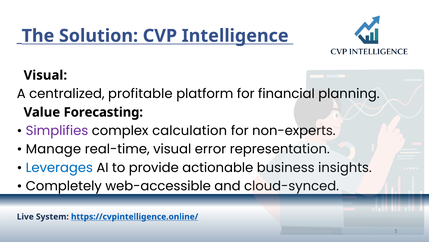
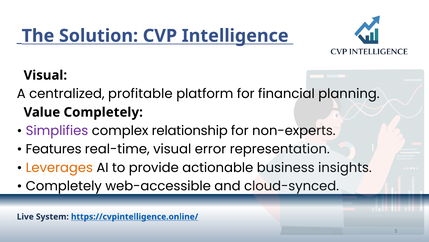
Value Forecasting: Forecasting -> Completely
calculation: calculation -> relationship
Manage: Manage -> Features
Leverages colour: blue -> orange
